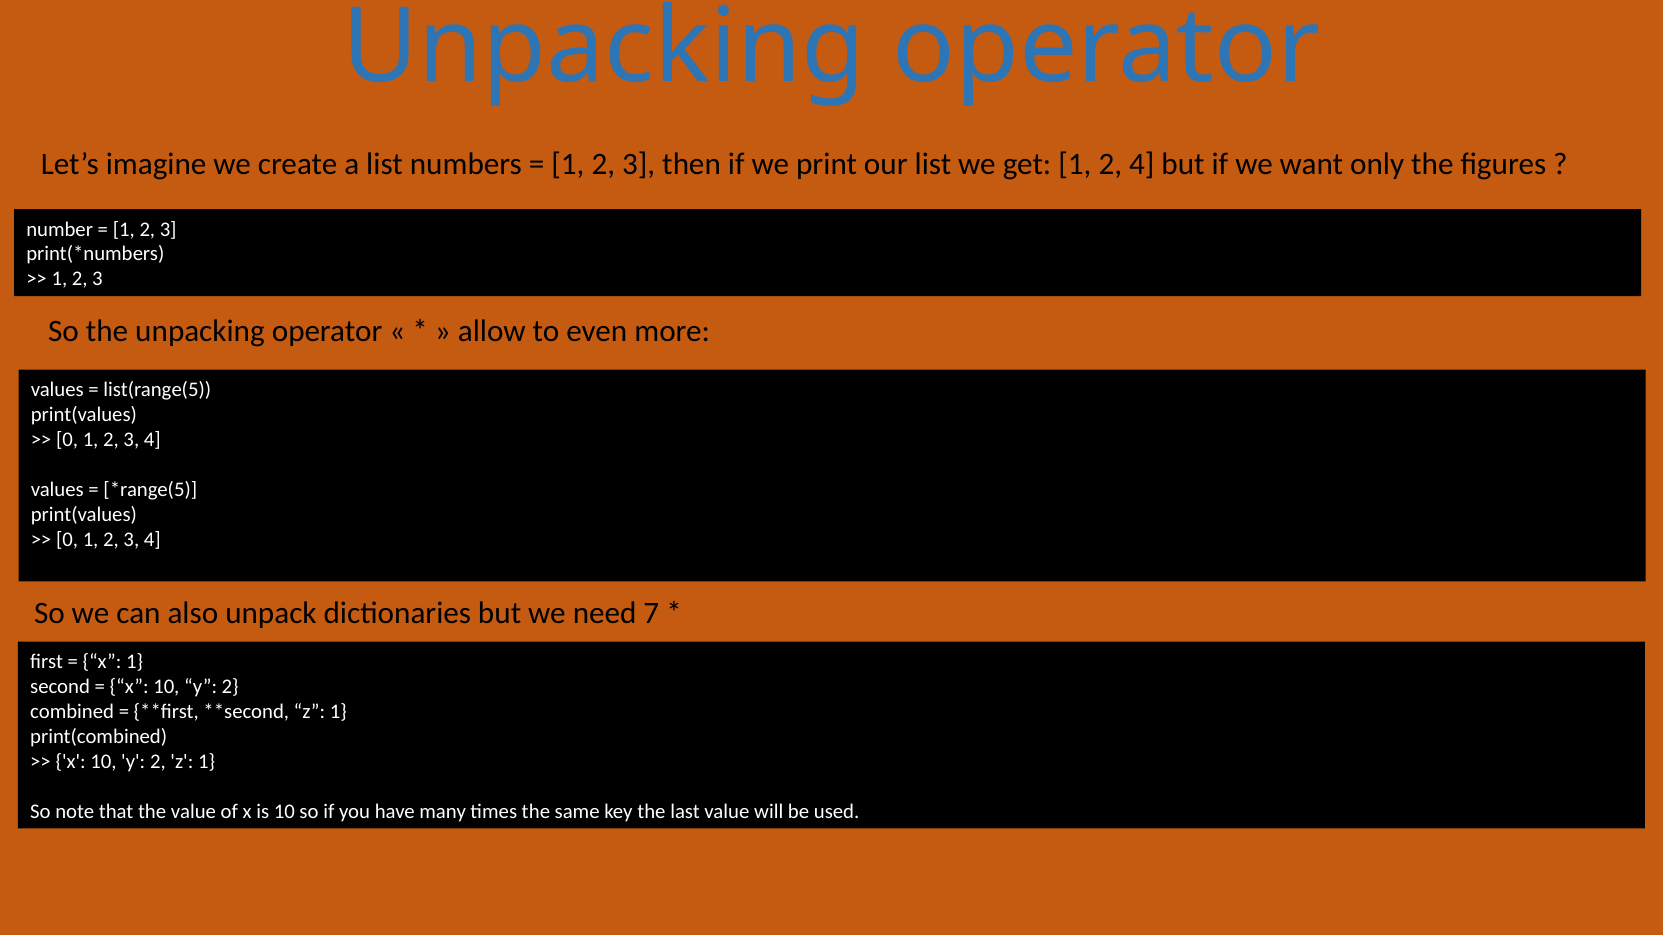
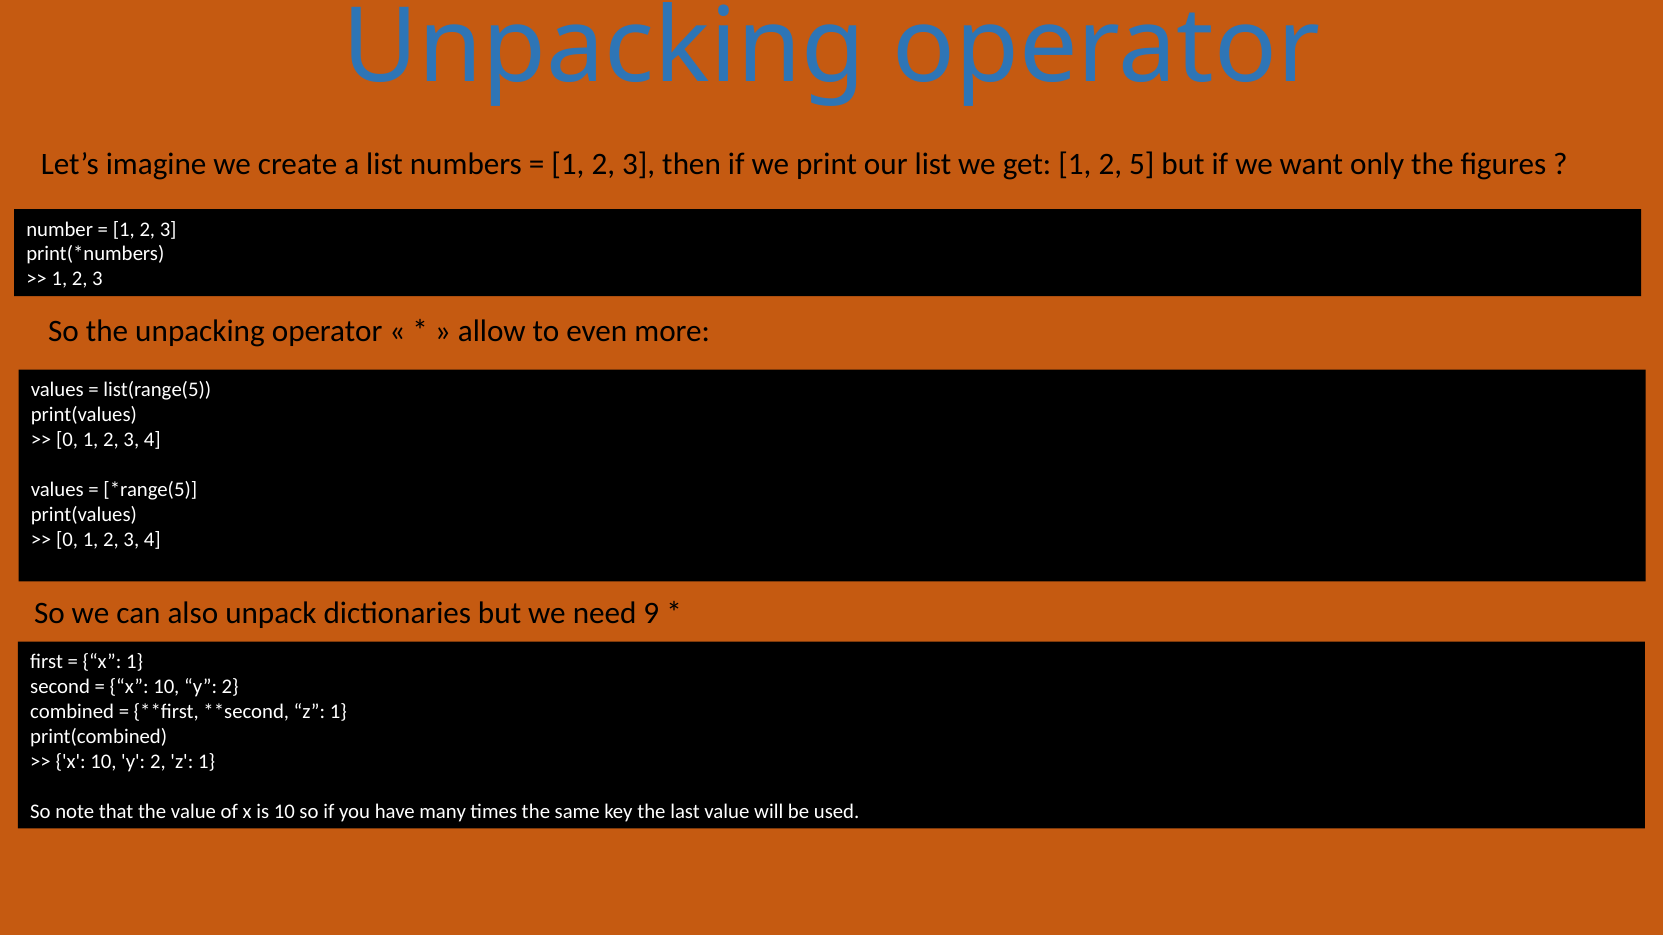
2 4: 4 -> 5
7: 7 -> 9
